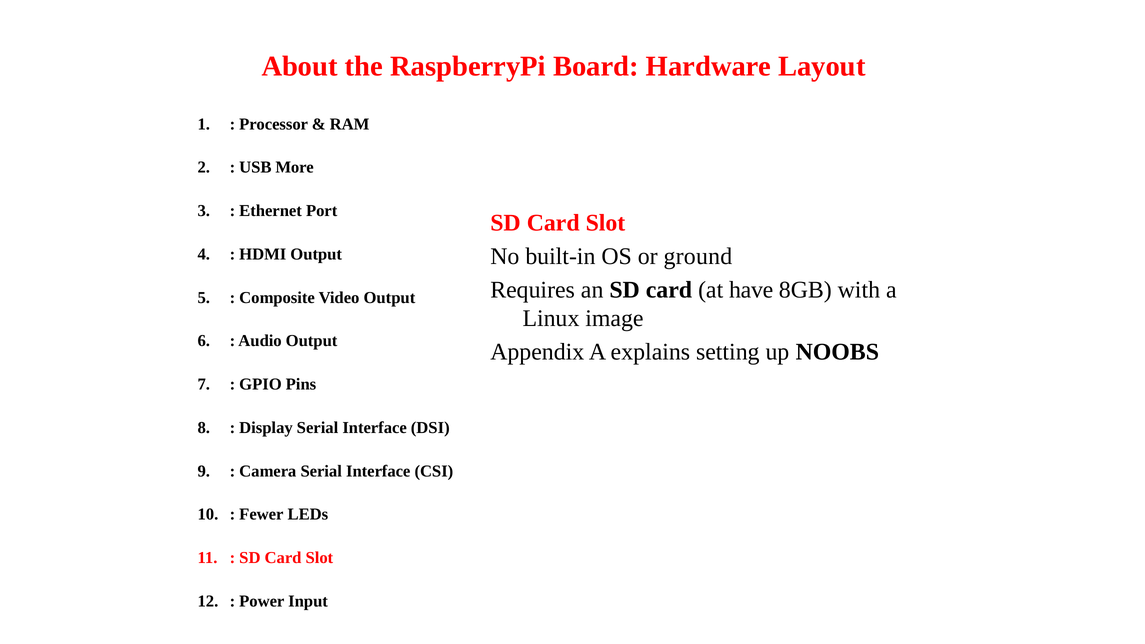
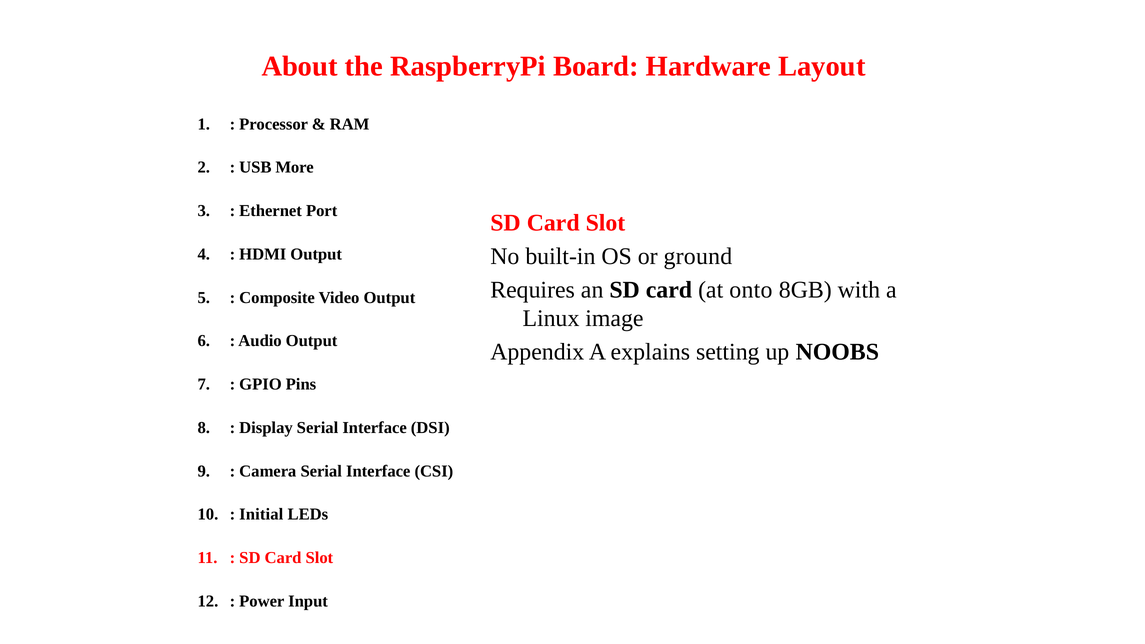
have: have -> onto
Fewer: Fewer -> Initial
